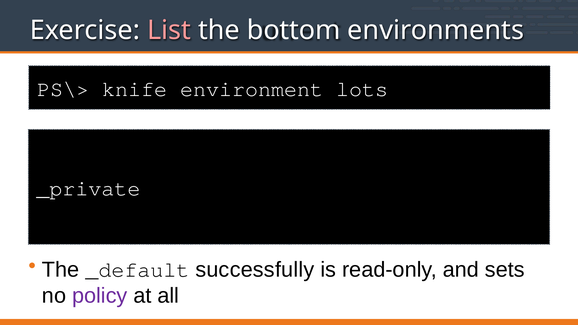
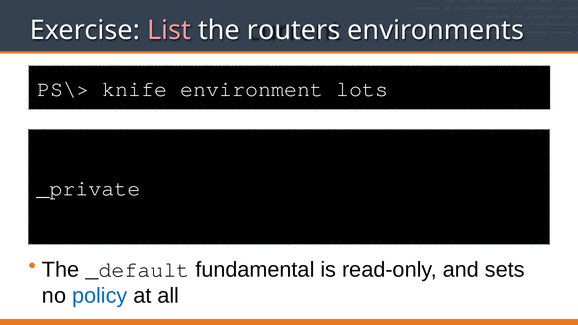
bottom: bottom -> routers
successfully: successfully -> fundamental
policy colour: purple -> blue
